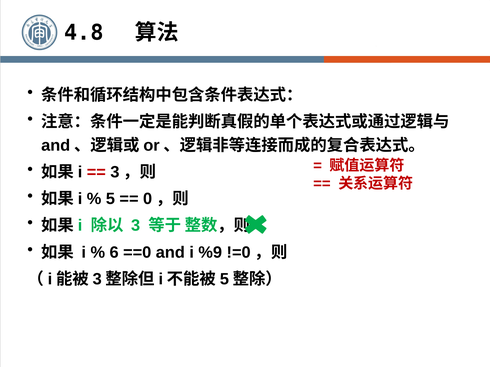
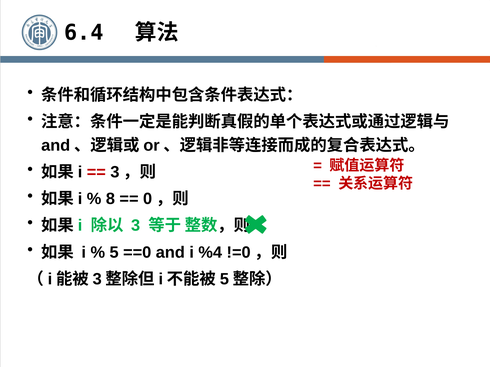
4.8: 4.8 -> 6.4
5: 5 -> 8
6: 6 -> 5
%9: %9 -> %4
